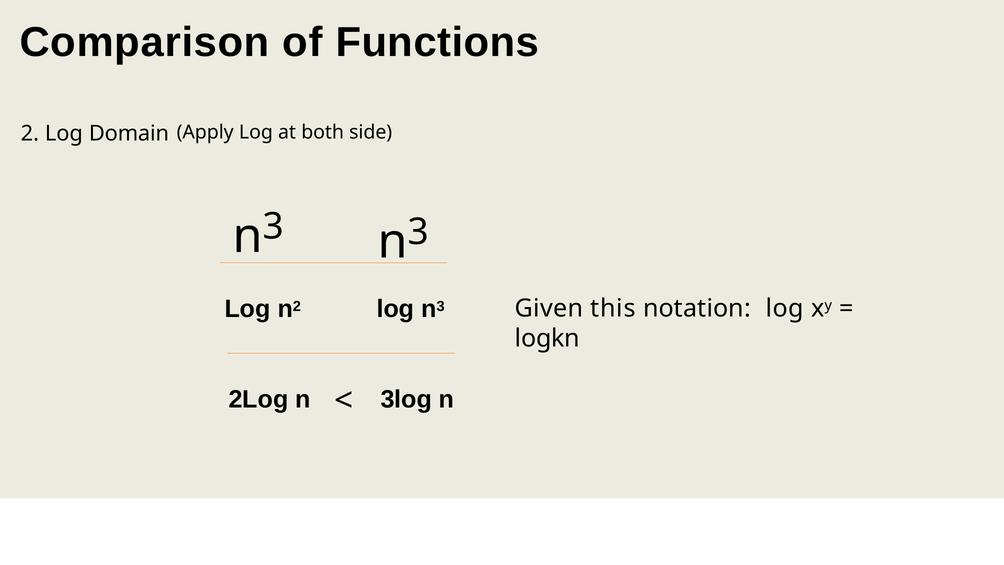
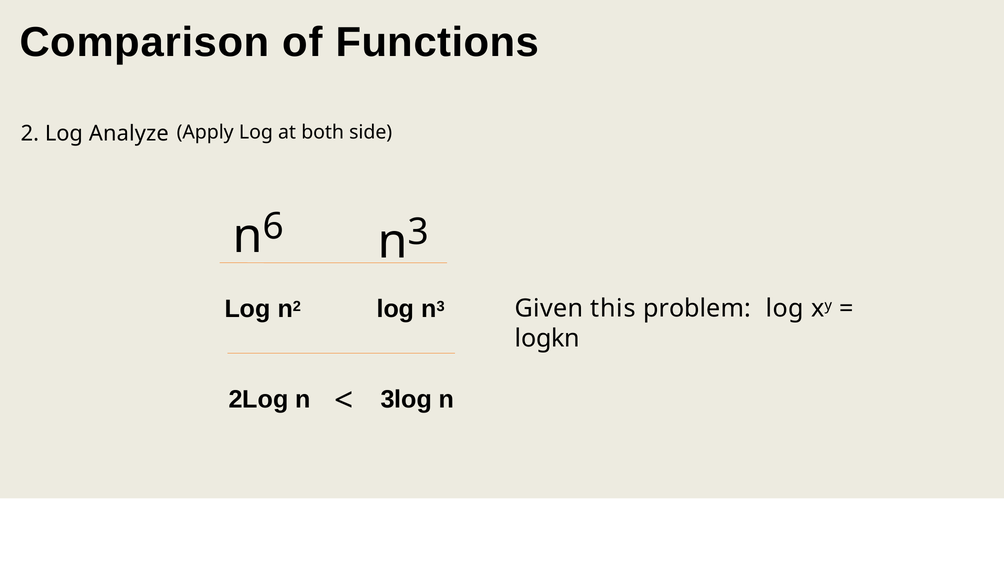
Domain: Domain -> Analyze
3 at (273, 226): 3 -> 6
notation: notation -> problem
